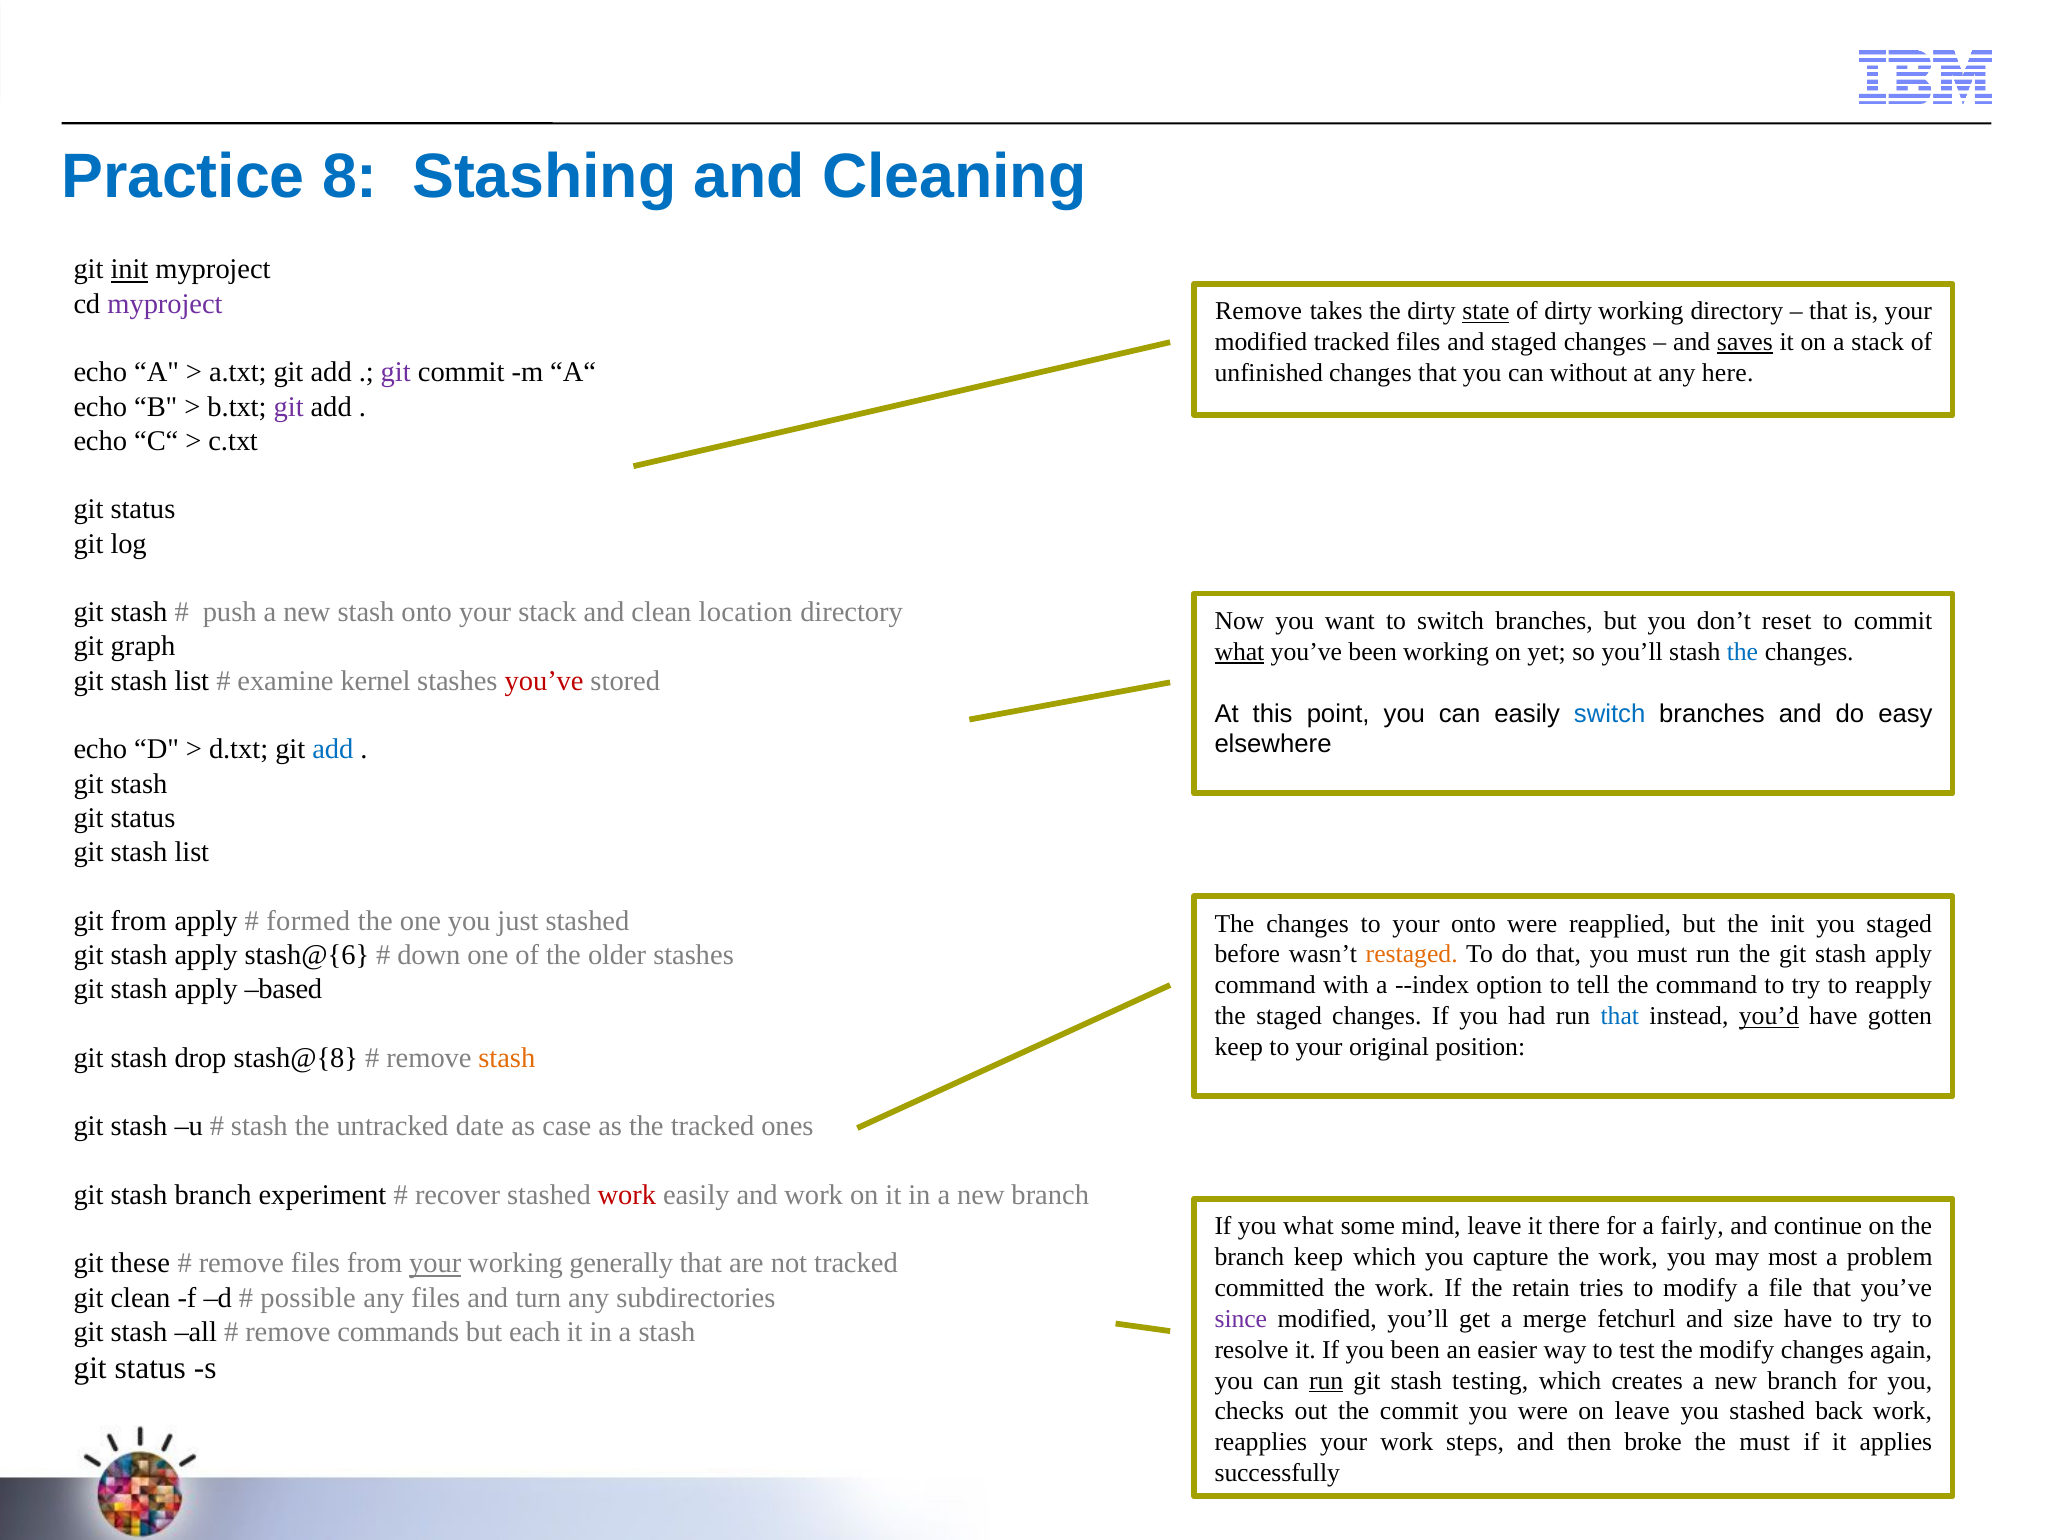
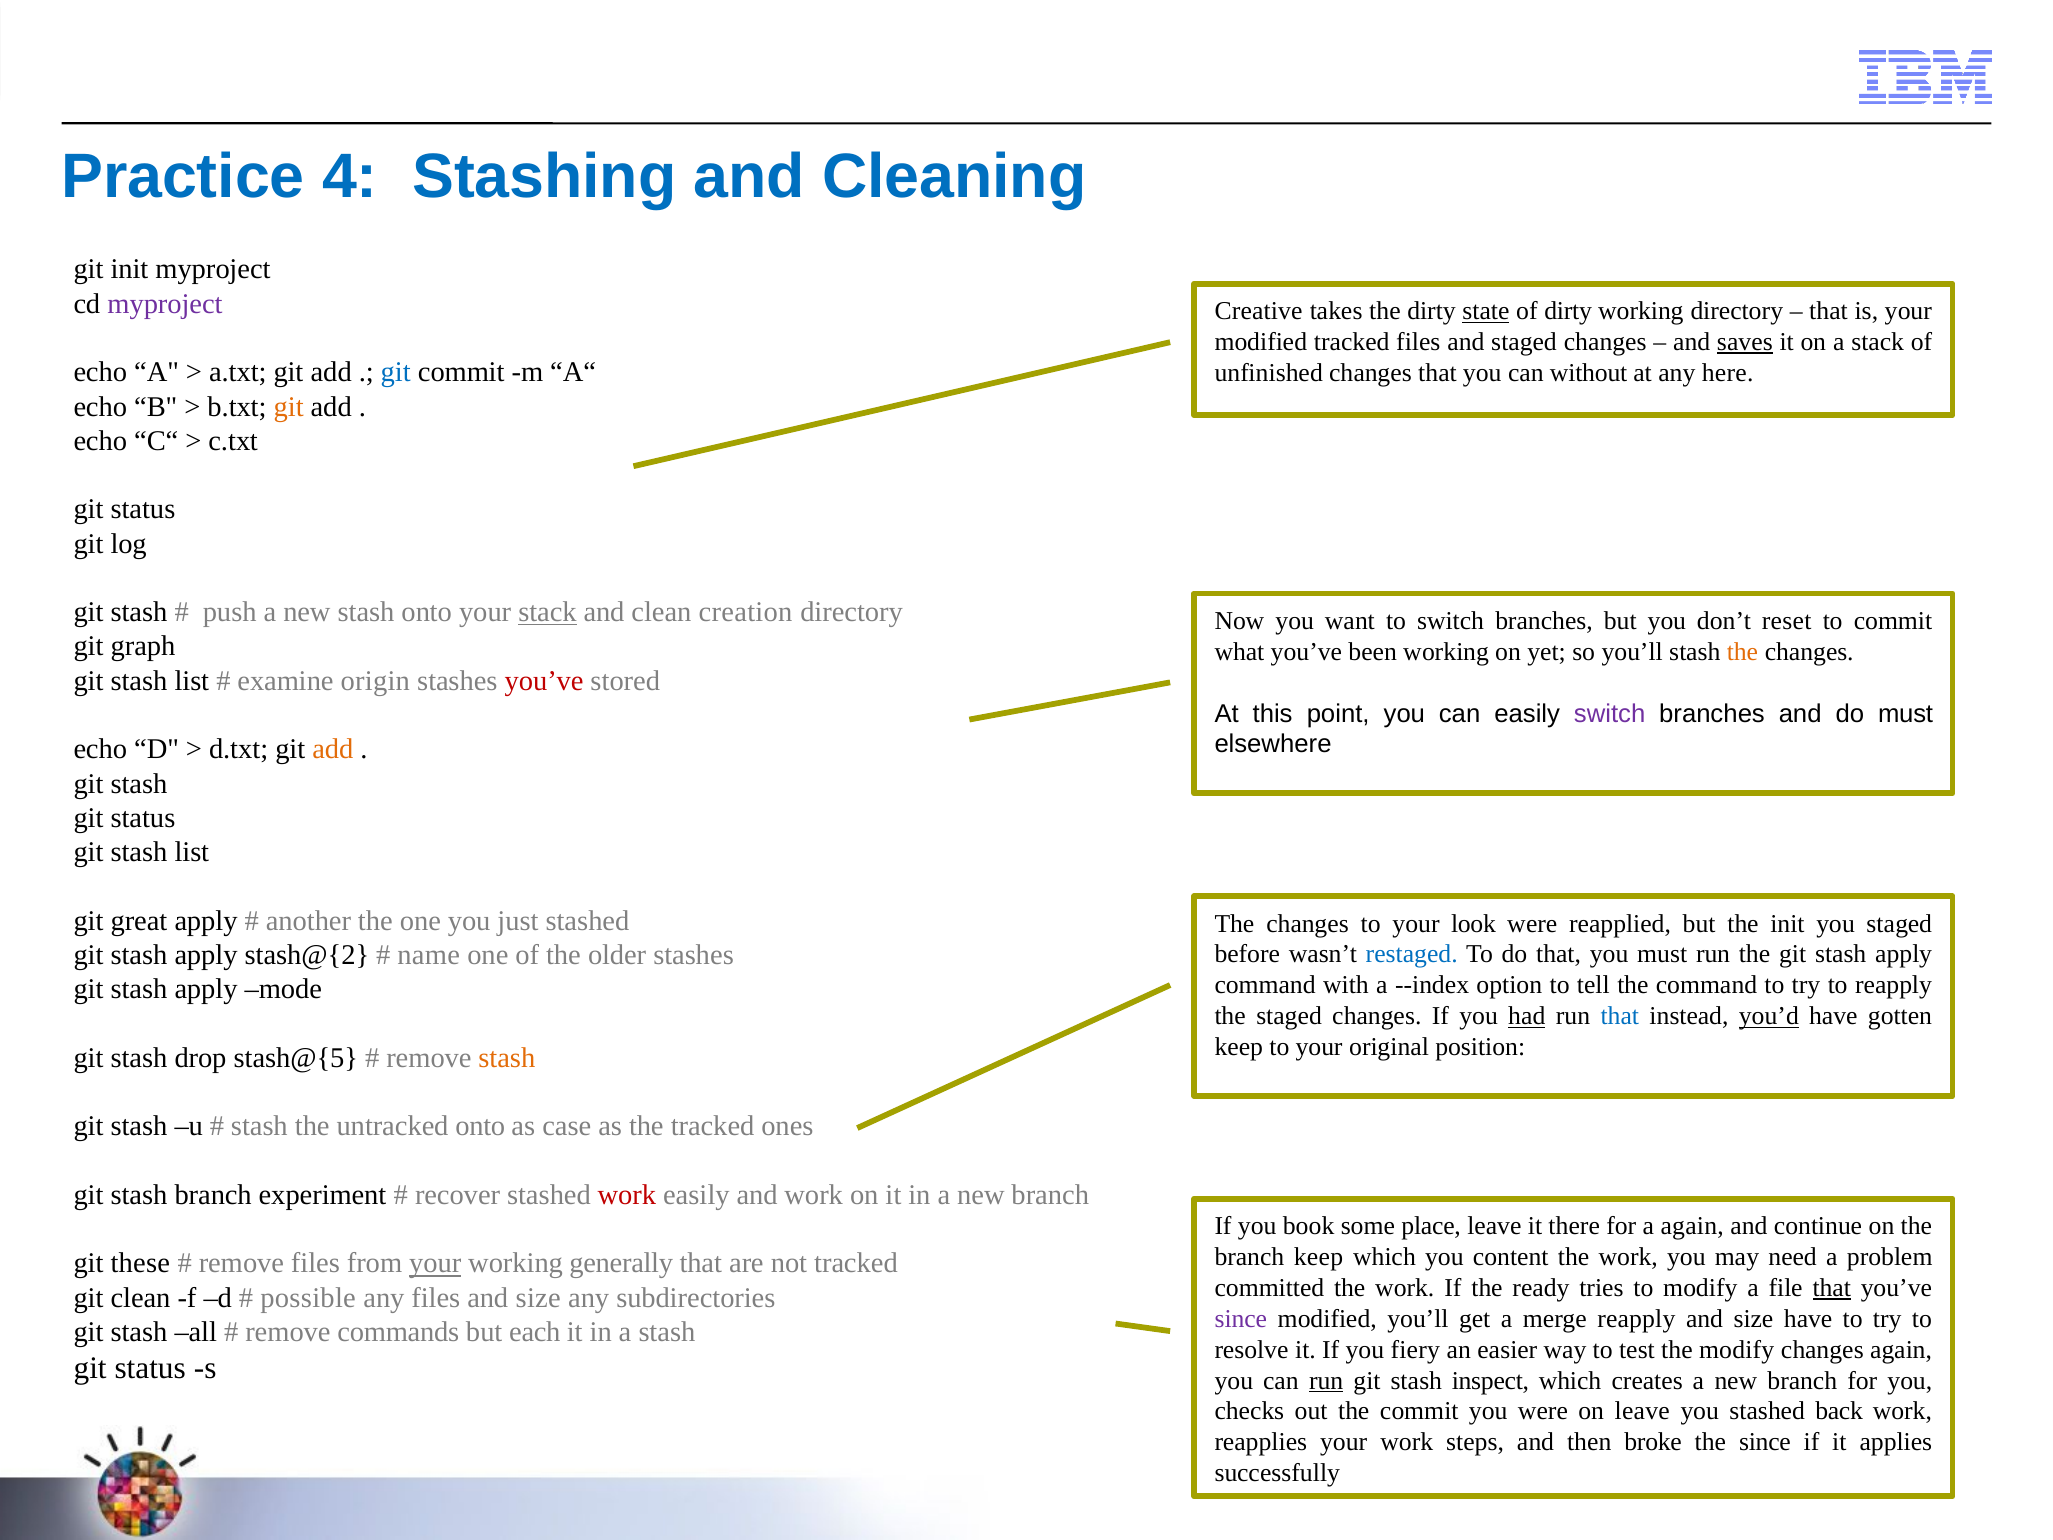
8: 8 -> 4
init at (129, 269) underline: present -> none
Remove at (1259, 311): Remove -> Creative
git at (396, 372) colour: purple -> blue
git at (289, 407) colour: purple -> orange
stack at (548, 612) underline: none -> present
location: location -> creation
what at (1239, 652) underline: present -> none
the at (1742, 652) colour: blue -> orange
kernel: kernel -> origin
switch at (1610, 713) colour: blue -> purple
do easy: easy -> must
add at (333, 749) colour: blue -> orange
git from: from -> great
formed: formed -> another
your onto: onto -> look
stash@{6: stash@{6 -> stash@{2
down: down -> name
restaged colour: orange -> blue
based: based -> mode
had underline: none -> present
stash@{8: stash@{8 -> stash@{5
untracked date: date -> onto
you what: what -> book
mind: mind -> place
a fairly: fairly -> again
capture: capture -> content
most: most -> need
retain: retain -> ready
that at (1832, 1288) underline: none -> present
files and turn: turn -> size
merge fetchurl: fetchurl -> reapply
you been: been -> fiery
testing: testing -> inspect
the must: must -> since
